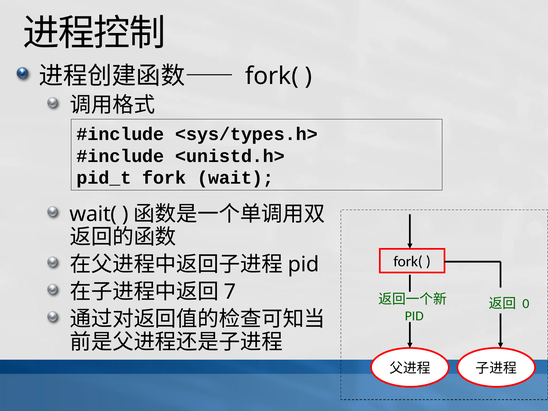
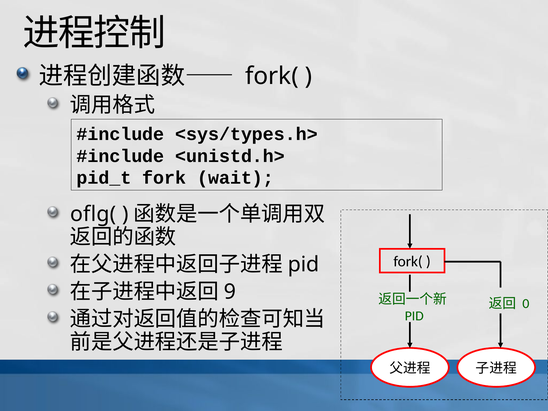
wait(: wait( -> oflg(
7: 7 -> 9
